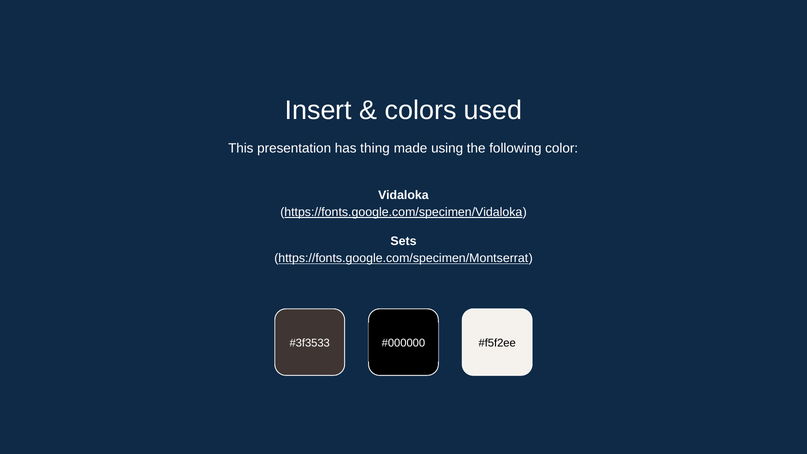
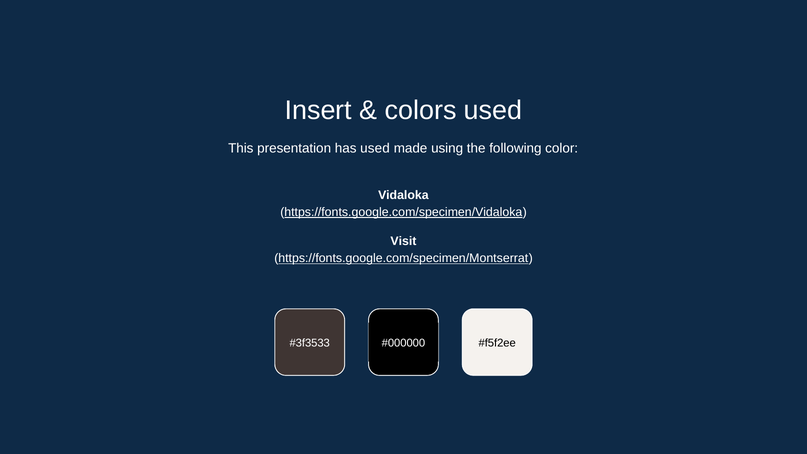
has thing: thing -> used
Sets: Sets -> Visit
